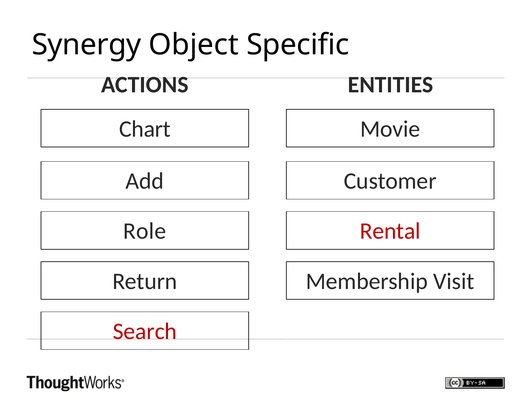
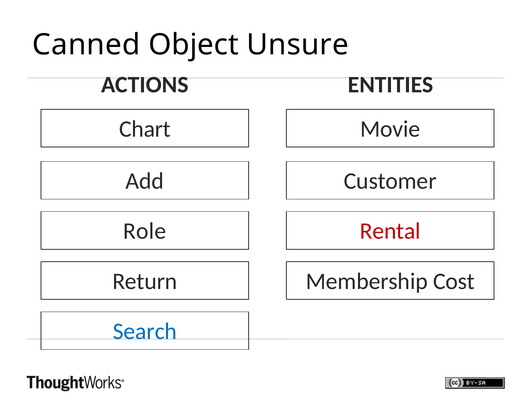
Synergy: Synergy -> Canned
Specific: Specific -> Unsure
Visit: Visit -> Cost
Search colour: red -> blue
